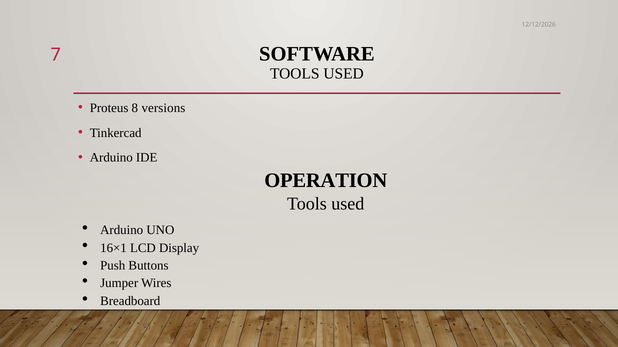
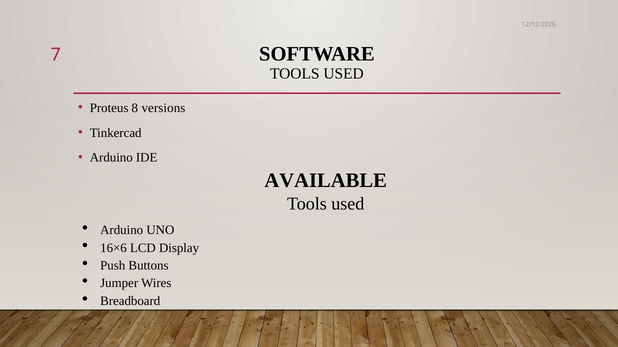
OPERATION: OPERATION -> AVAILABLE
16×1: 16×1 -> 16×6
